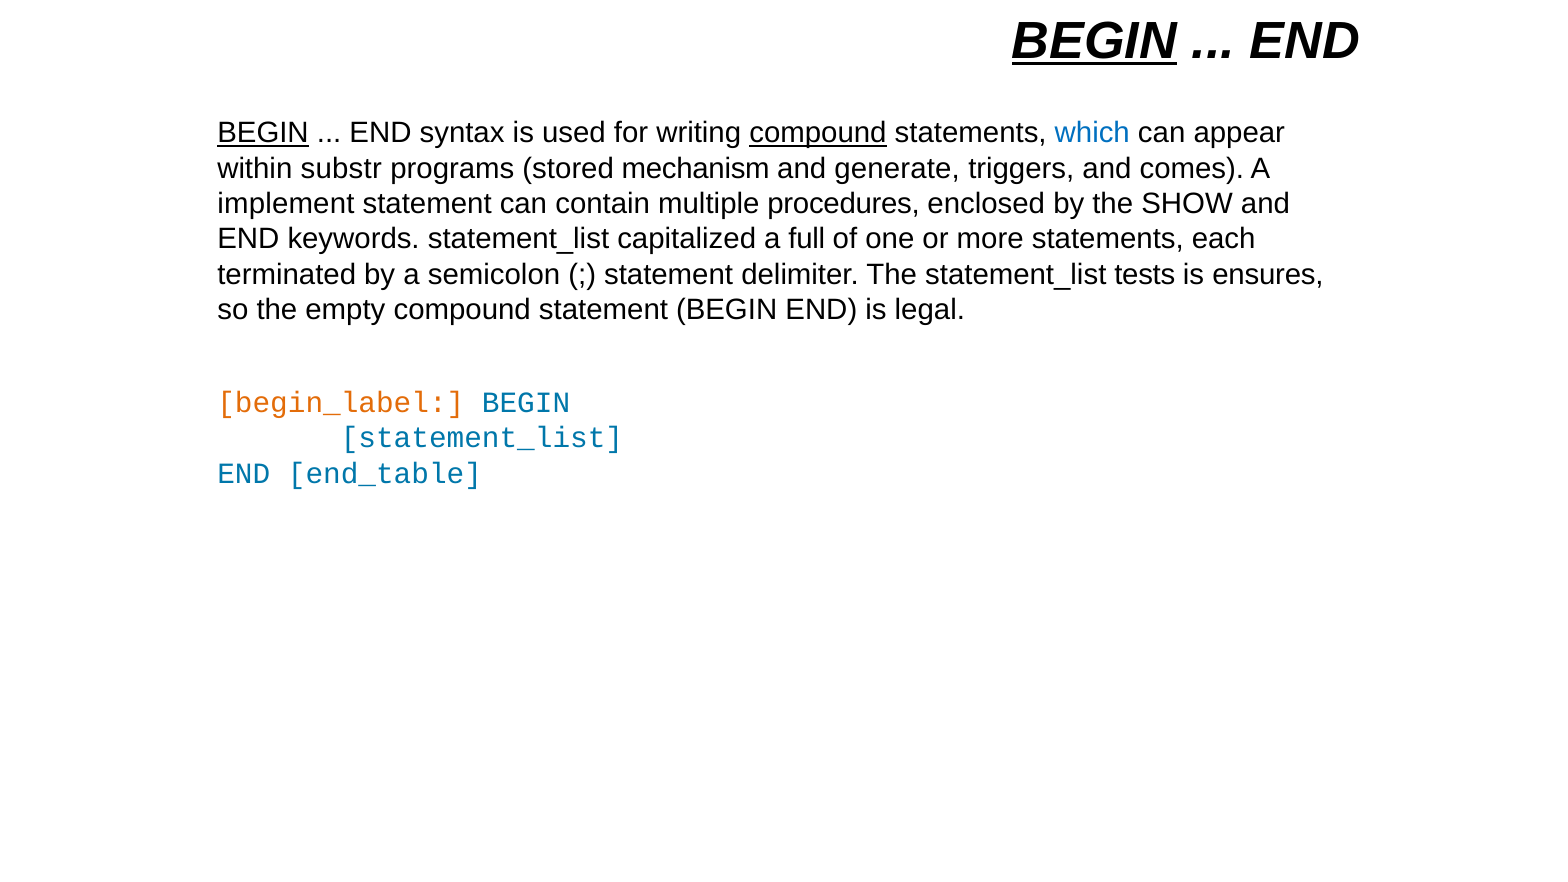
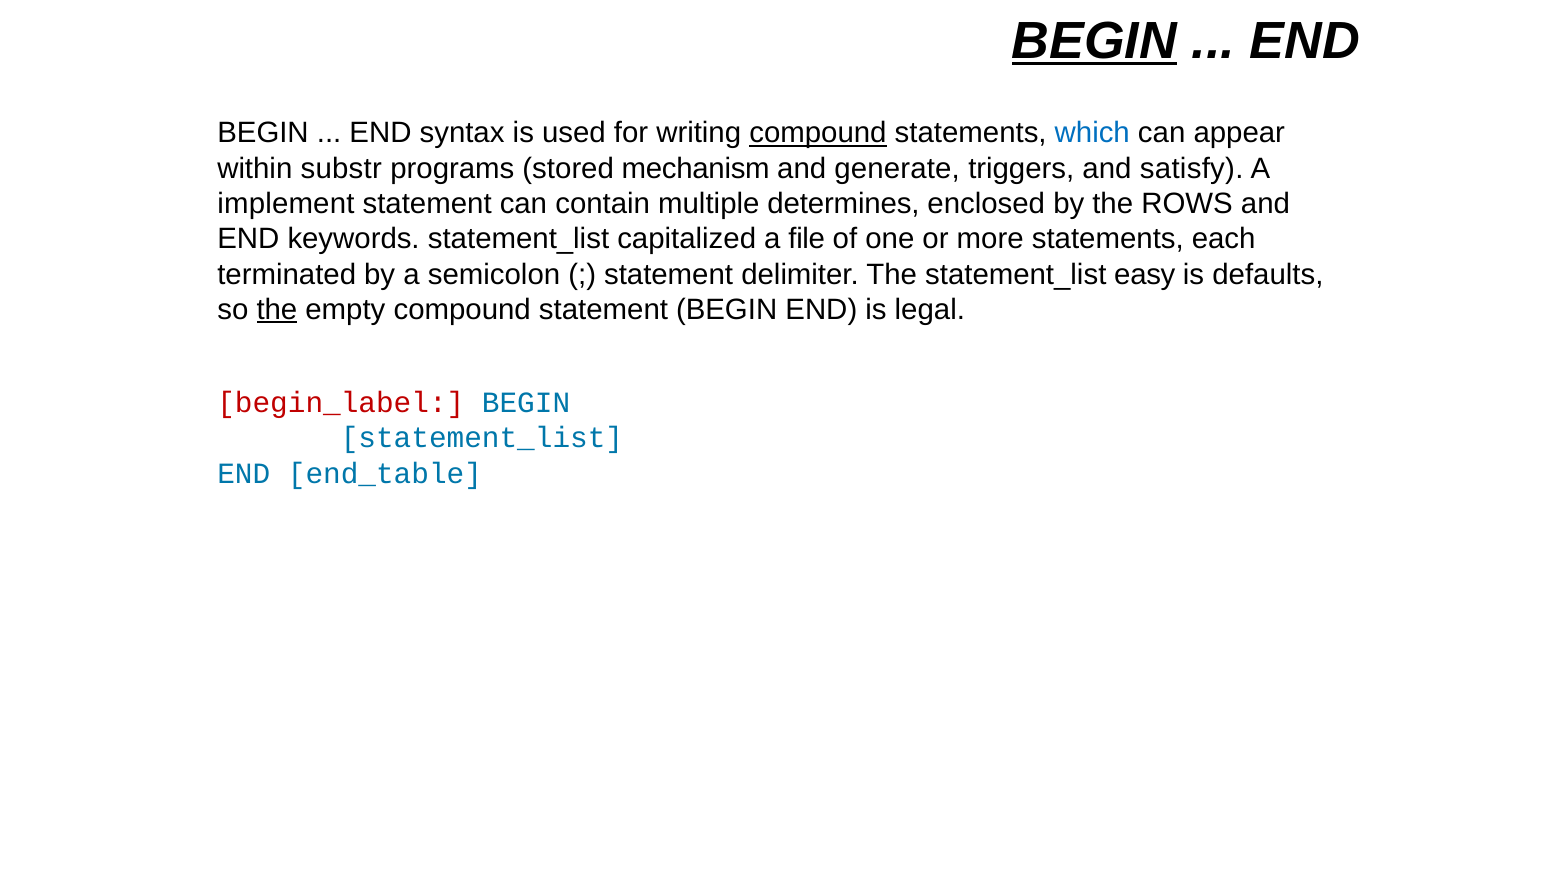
BEGIN at (263, 133) underline: present -> none
comes: comes -> satisfy
procedures: procedures -> determines
SHOW: SHOW -> ROWS
full: full -> file
tests: tests -> easy
ensures: ensures -> defaults
the at (277, 310) underline: none -> present
begin_label colour: orange -> red
